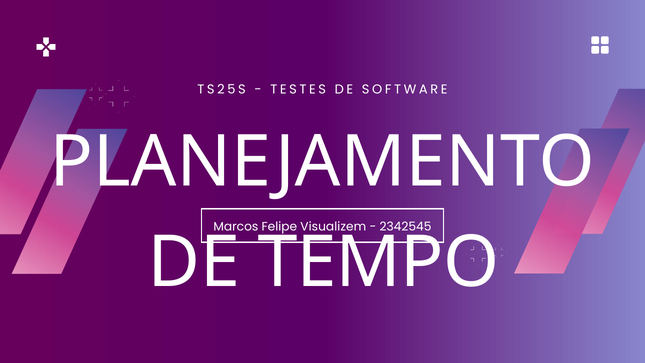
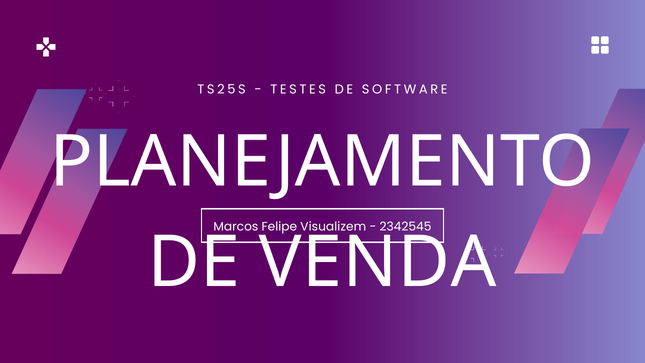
TEMPO: TEMPO -> VENDA
